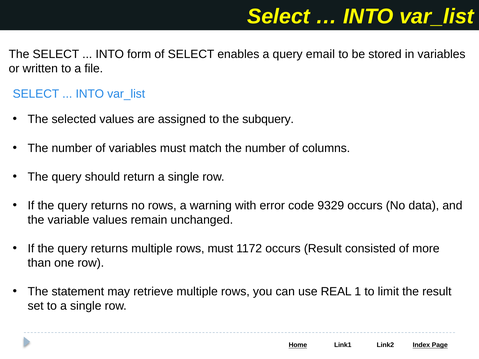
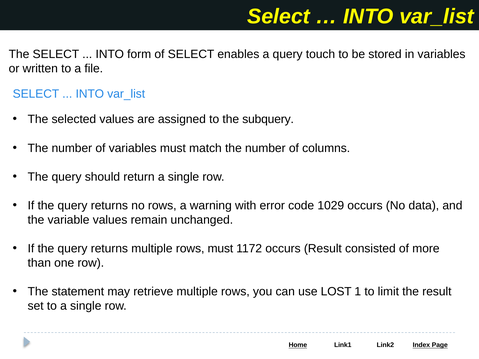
email: email -> touch
9329: 9329 -> 1029
REAL: REAL -> LOST
